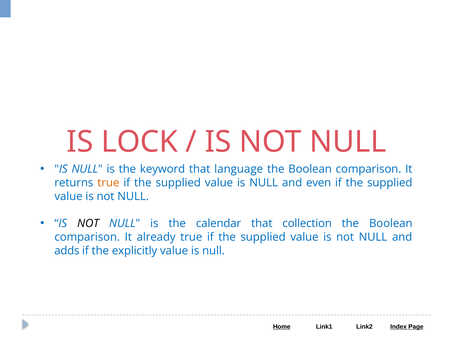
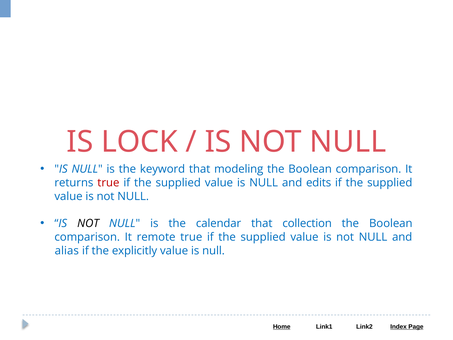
language: language -> modeling
true at (108, 183) colour: orange -> red
even: even -> edits
already: already -> remote
adds: adds -> alias
